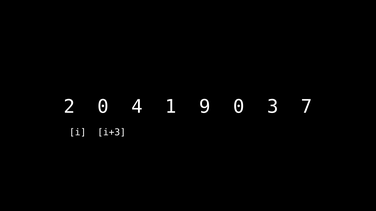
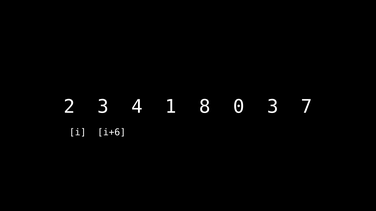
2 0: 0 -> 3
9: 9 -> 8
i+3: i+3 -> i+6
